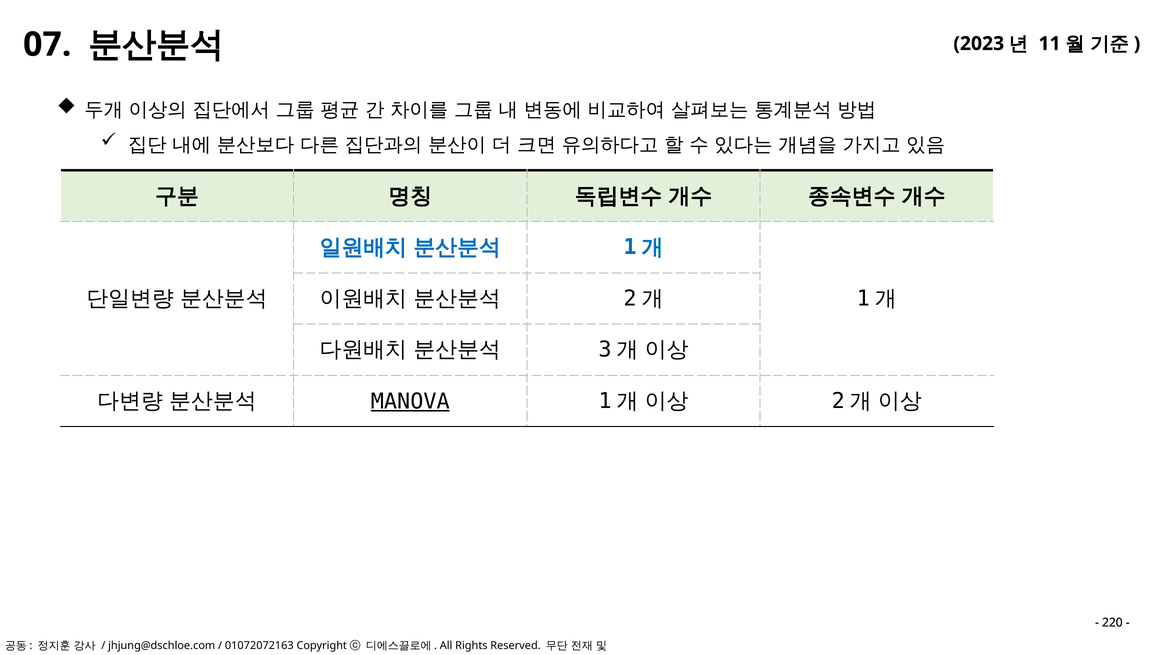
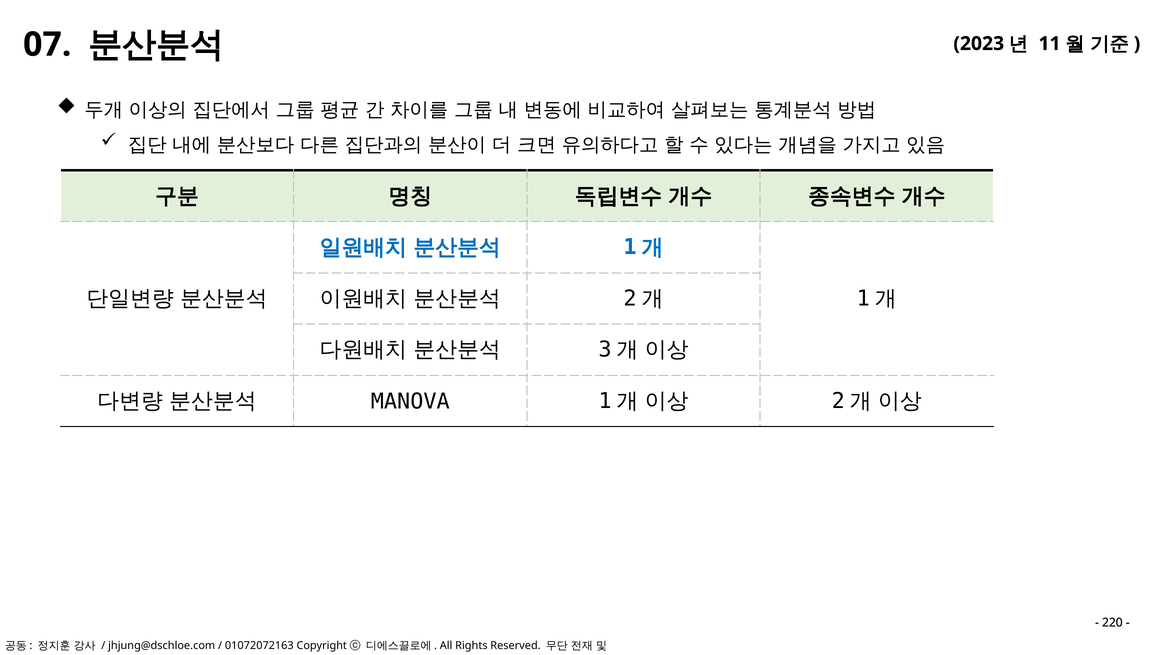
MANOVA underline: present -> none
